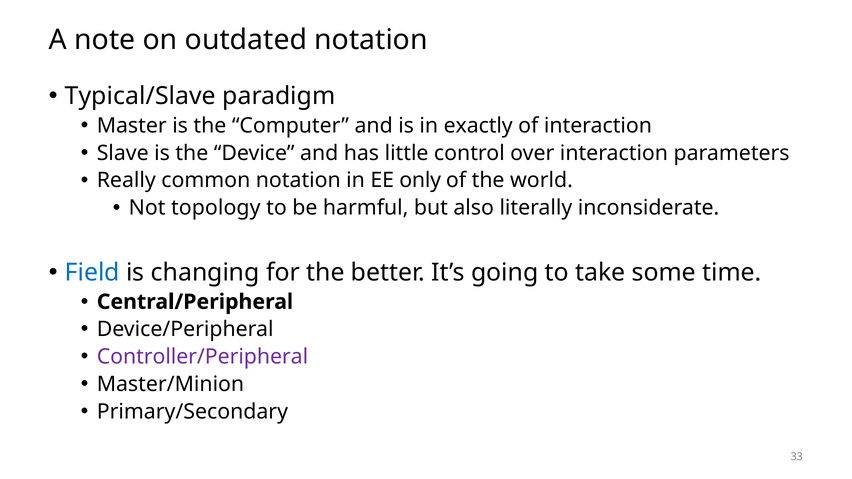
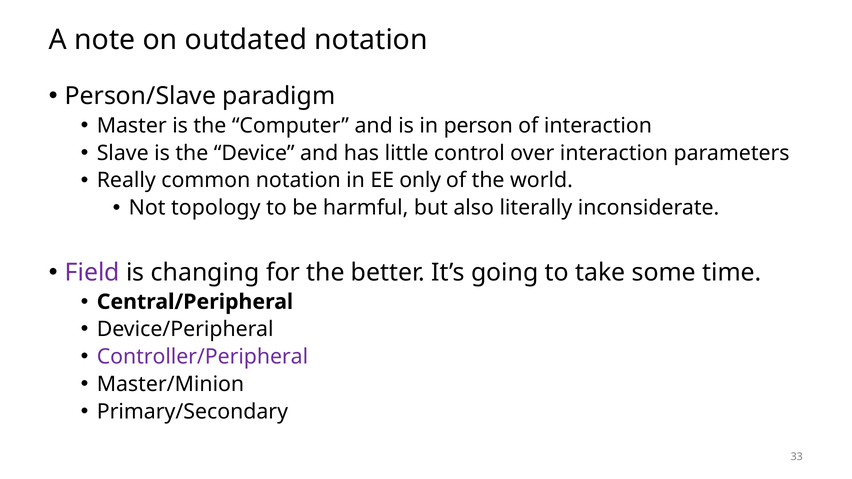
Typical/Slave: Typical/Slave -> Person/Slave
exactly: exactly -> person
Field colour: blue -> purple
